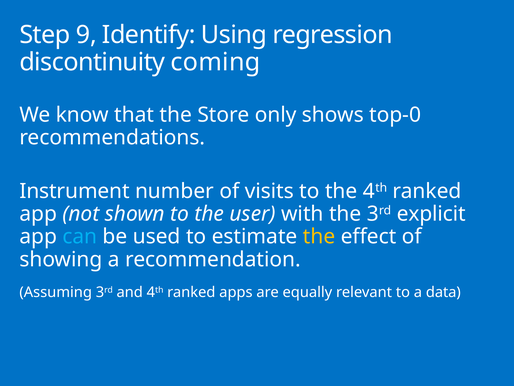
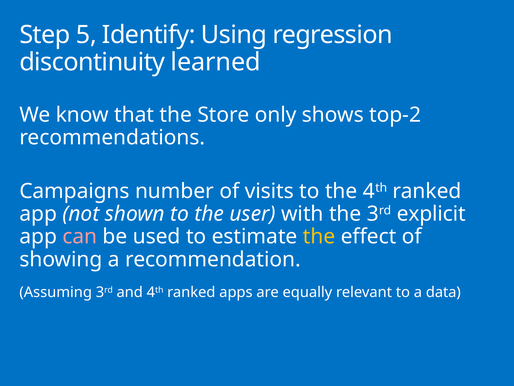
9: 9 -> 5
coming: coming -> learned
top-0: top-0 -> top-2
Instrument: Instrument -> Campaigns
can colour: light blue -> pink
